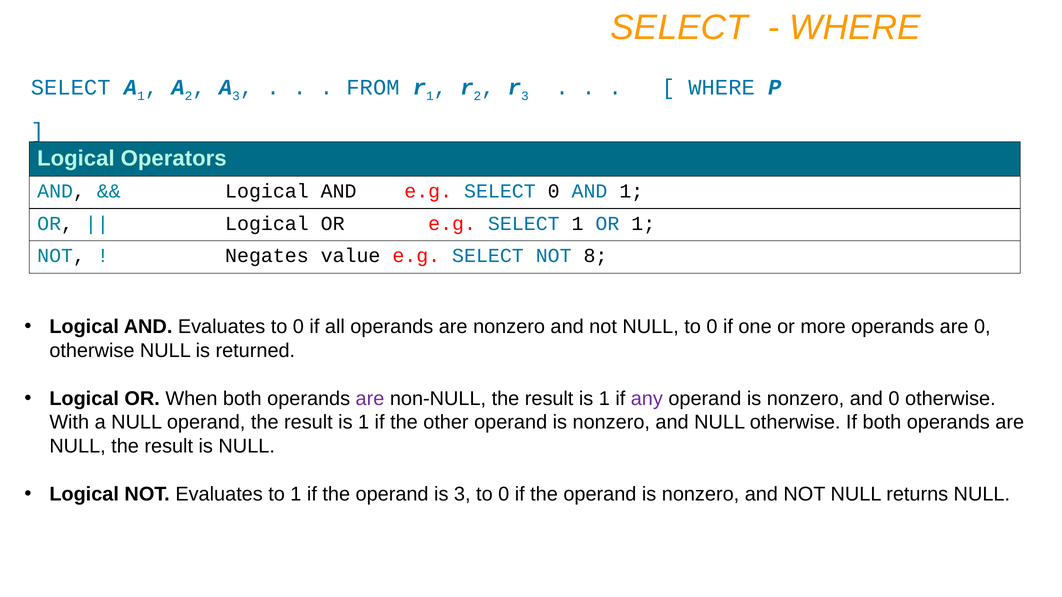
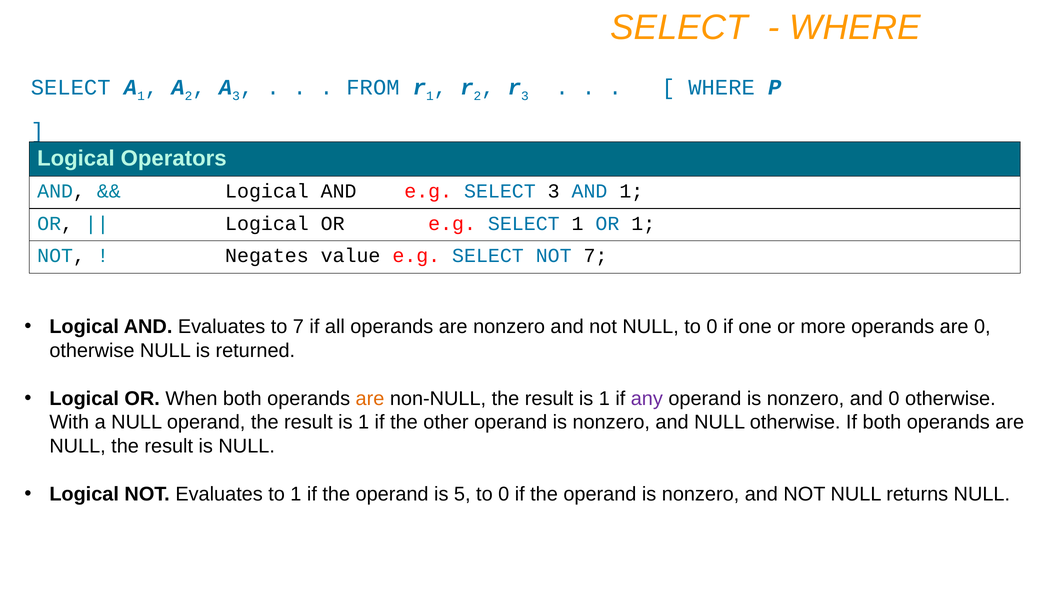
SELECT 0: 0 -> 3
NOT 8: 8 -> 7
Evaluates to 0: 0 -> 7
are at (370, 399) colour: purple -> orange
is 3: 3 -> 5
